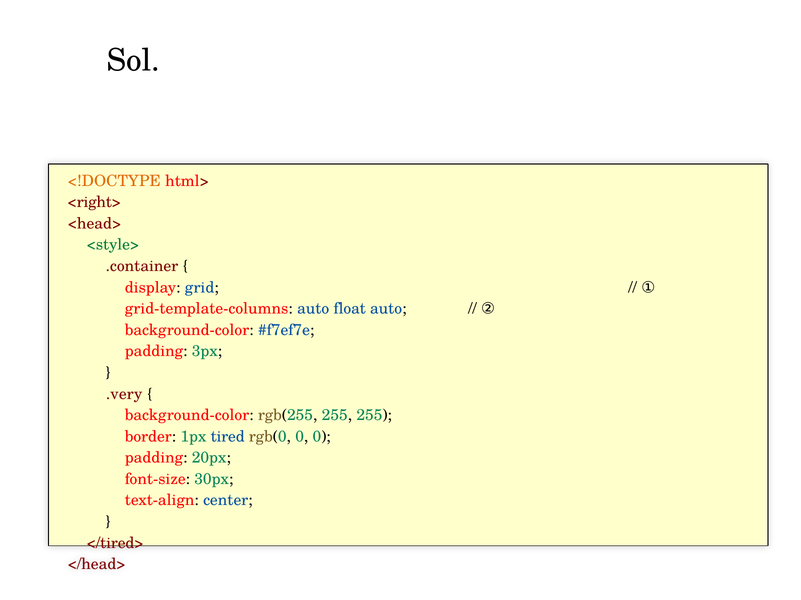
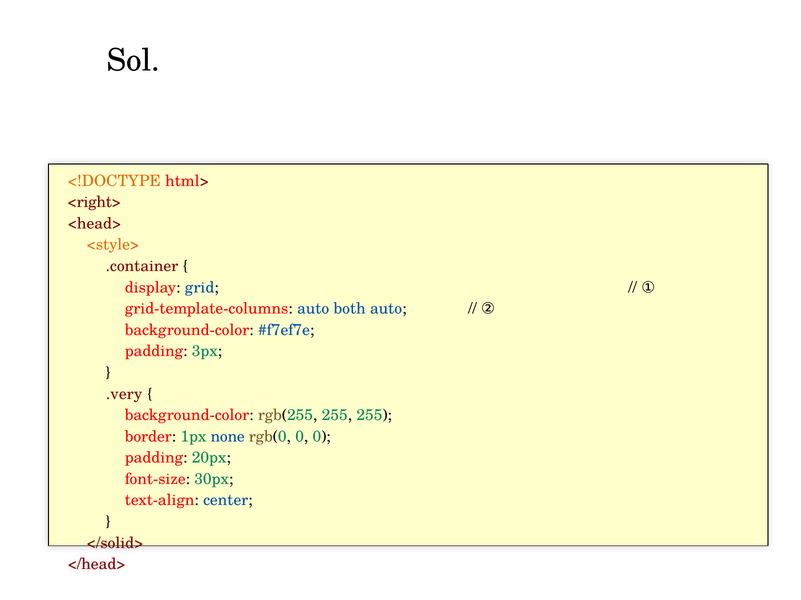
<style> colour: green -> orange
float: float -> both
tired: tired -> none
</tired>: </tired> -> </solid>
